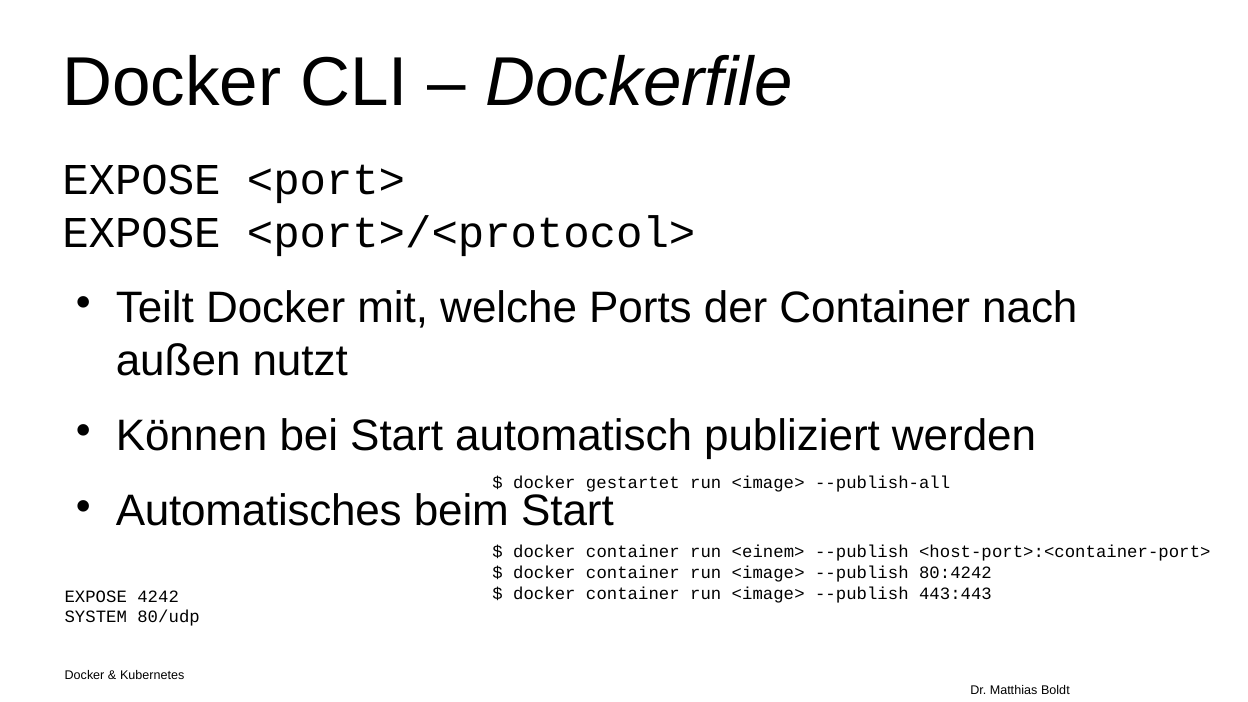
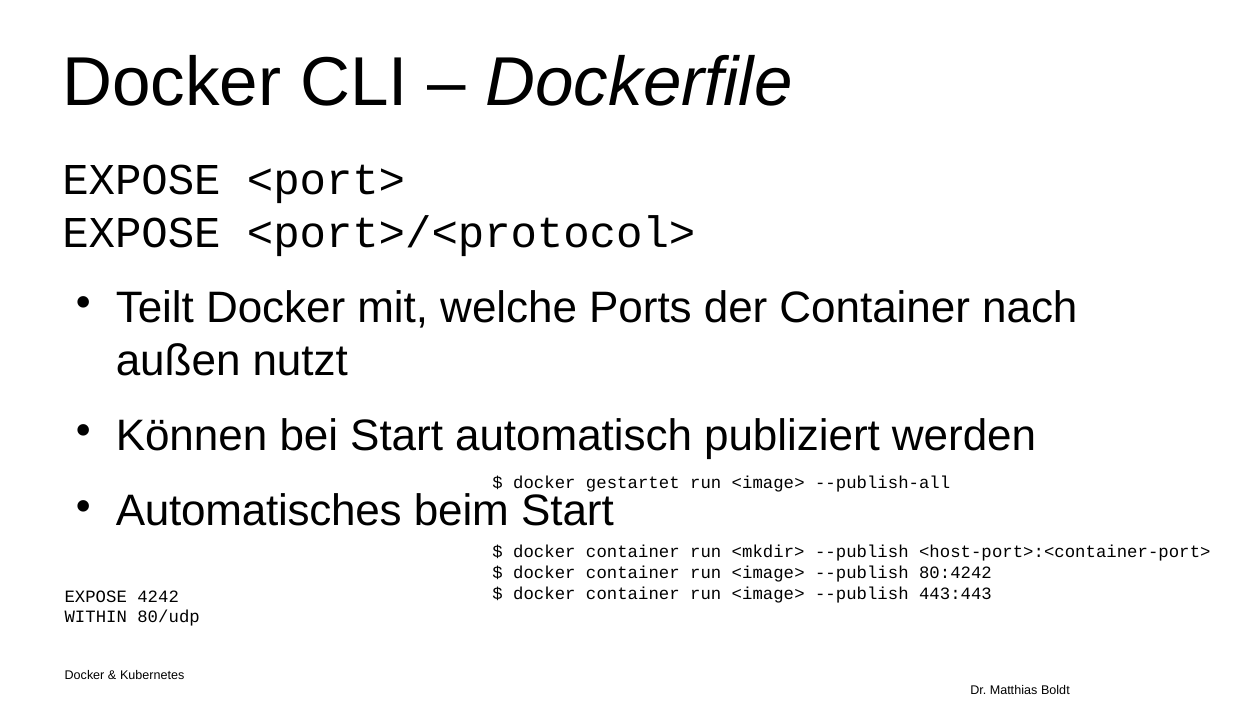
<einem>: <einem> -> <mkdir>
SYSTEM: SYSTEM -> WITHIN
